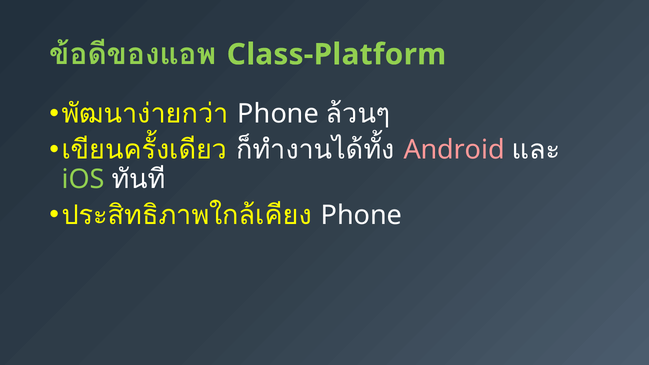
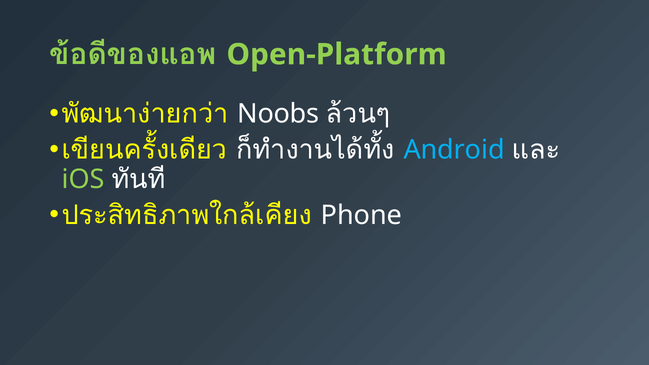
Class-Platform: Class-Platform -> Open-Platform
Phone at (278, 114): Phone -> Noobs
Android colour: pink -> light blue
